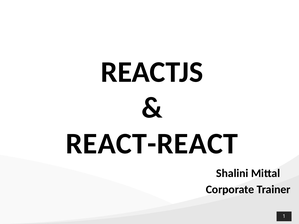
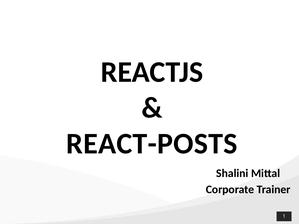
REACT-REACT: REACT-REACT -> REACT-POSTS
